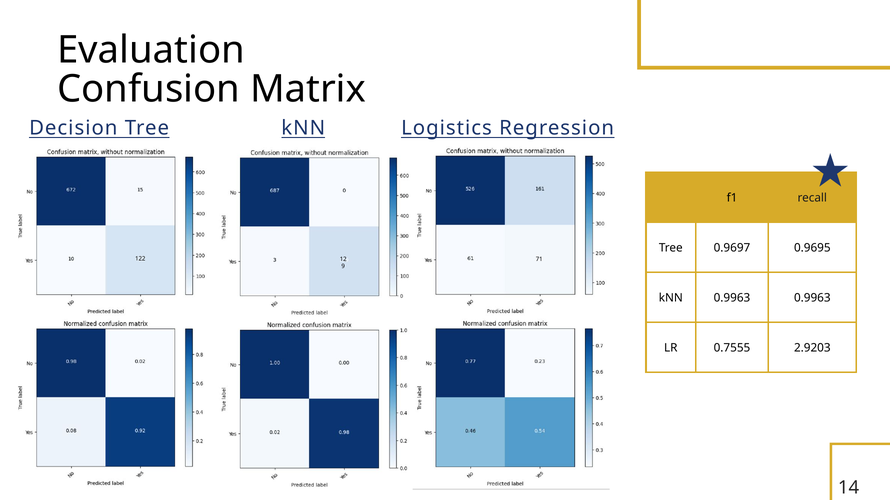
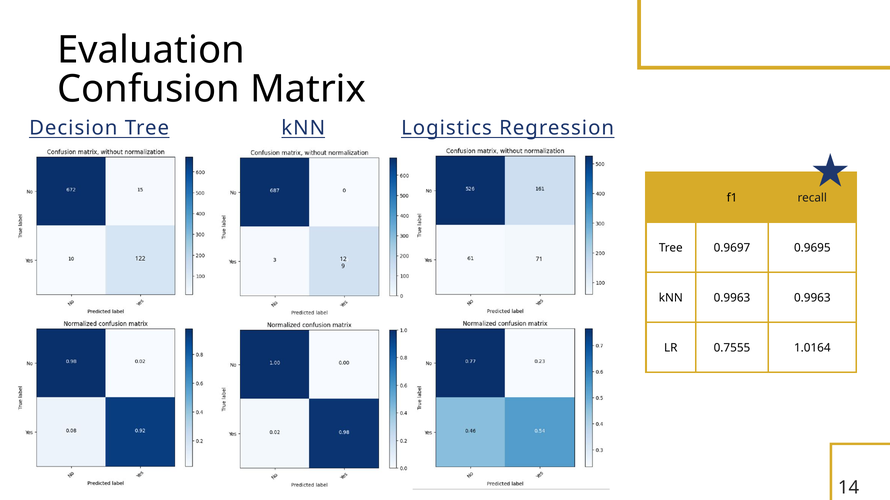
2.9203: 2.9203 -> 1.0164
